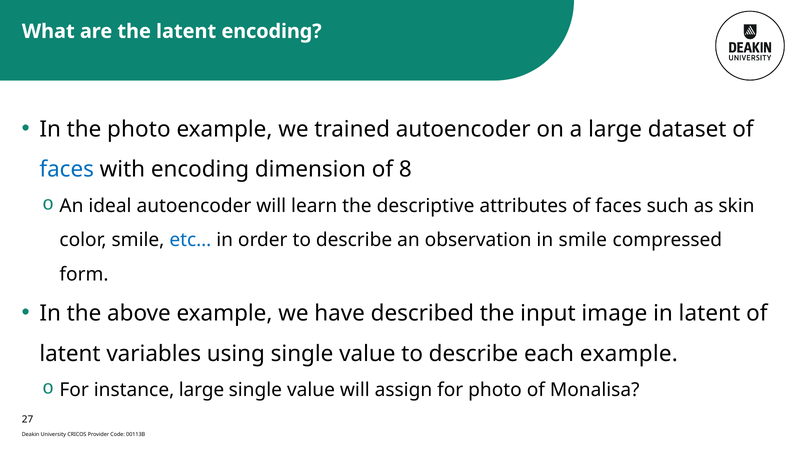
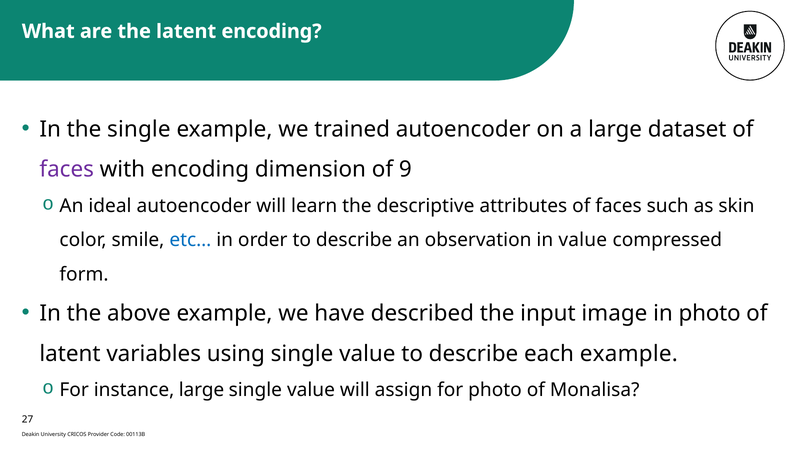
the photo: photo -> single
faces at (67, 169) colour: blue -> purple
8: 8 -> 9
in smile: smile -> value
in latent: latent -> photo
